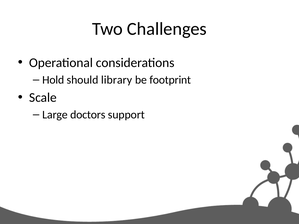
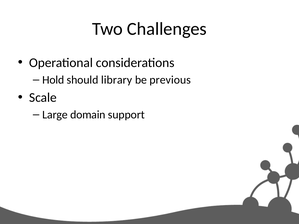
footprint: footprint -> previous
doctors: doctors -> domain
